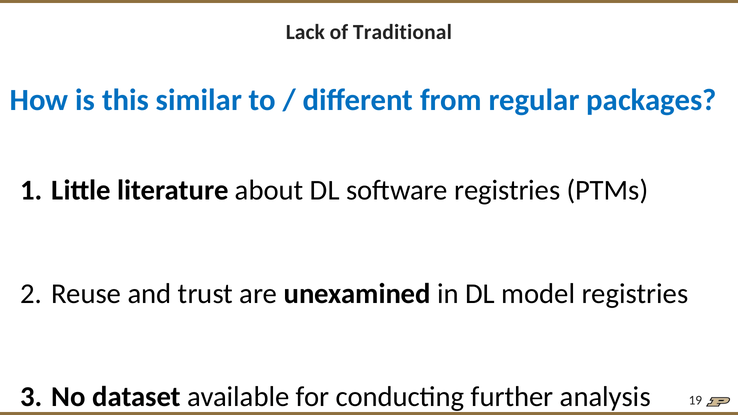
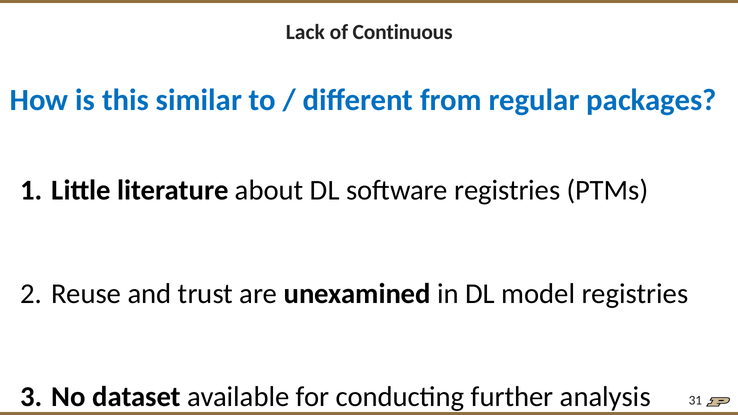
Traditional: Traditional -> Continuous
19: 19 -> 31
